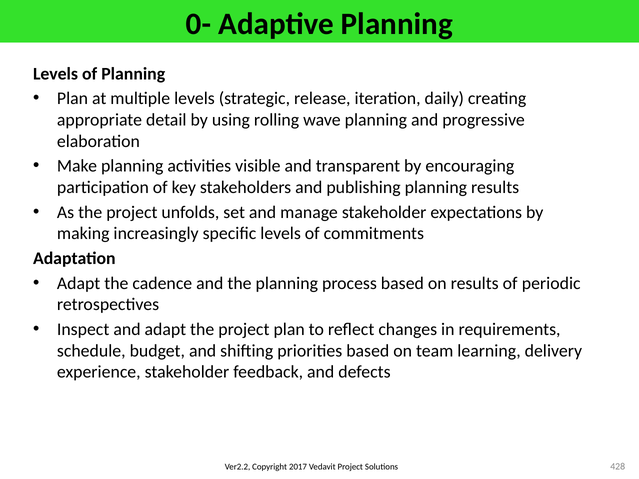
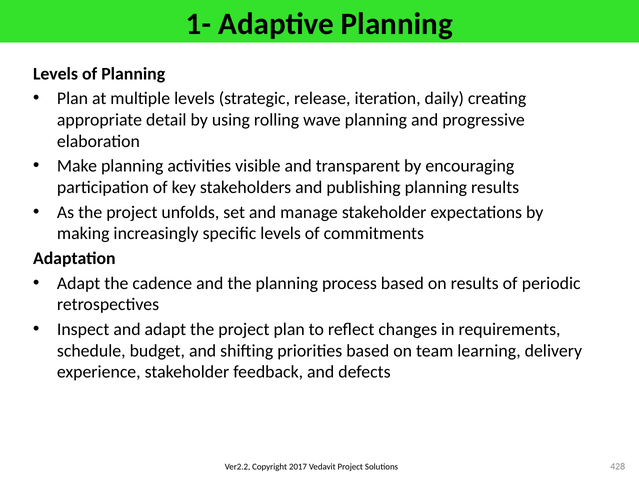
0-: 0- -> 1-
